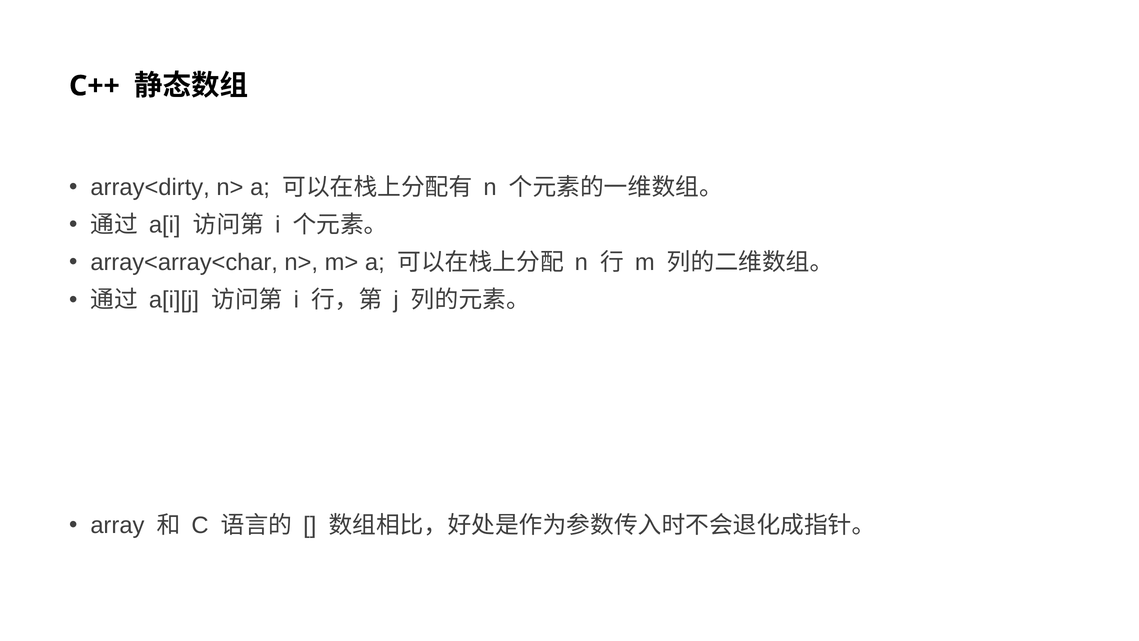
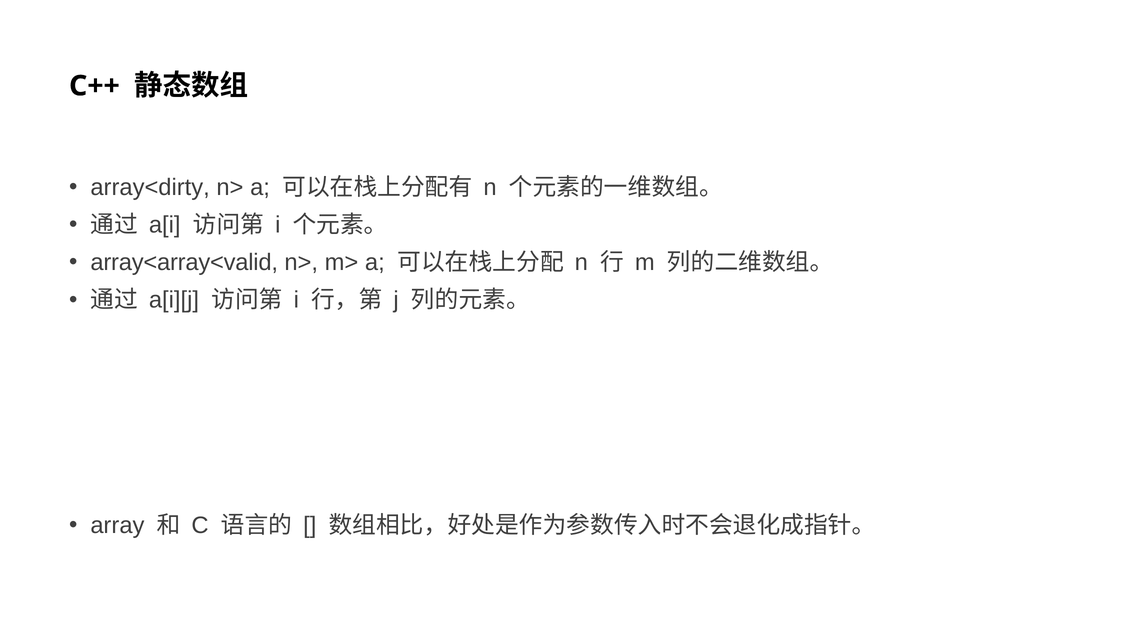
array<array<char: array<array<char -> array<array<valid
